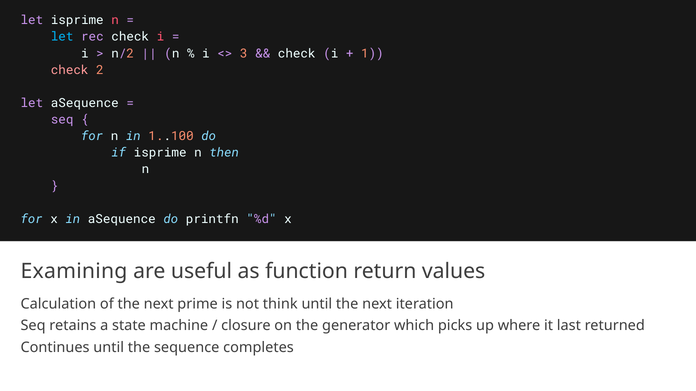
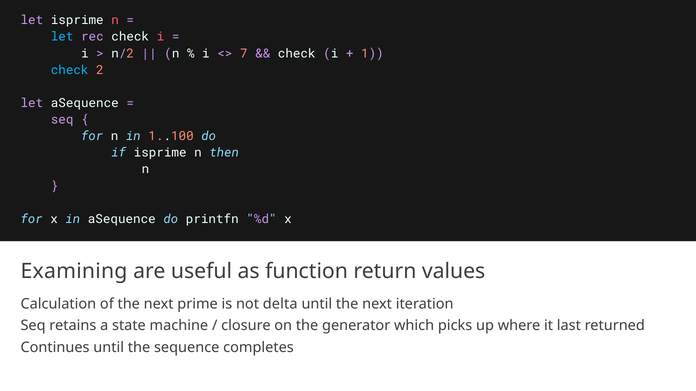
3: 3 -> 7
check at (70, 70) colour: pink -> light blue
think: think -> delta
